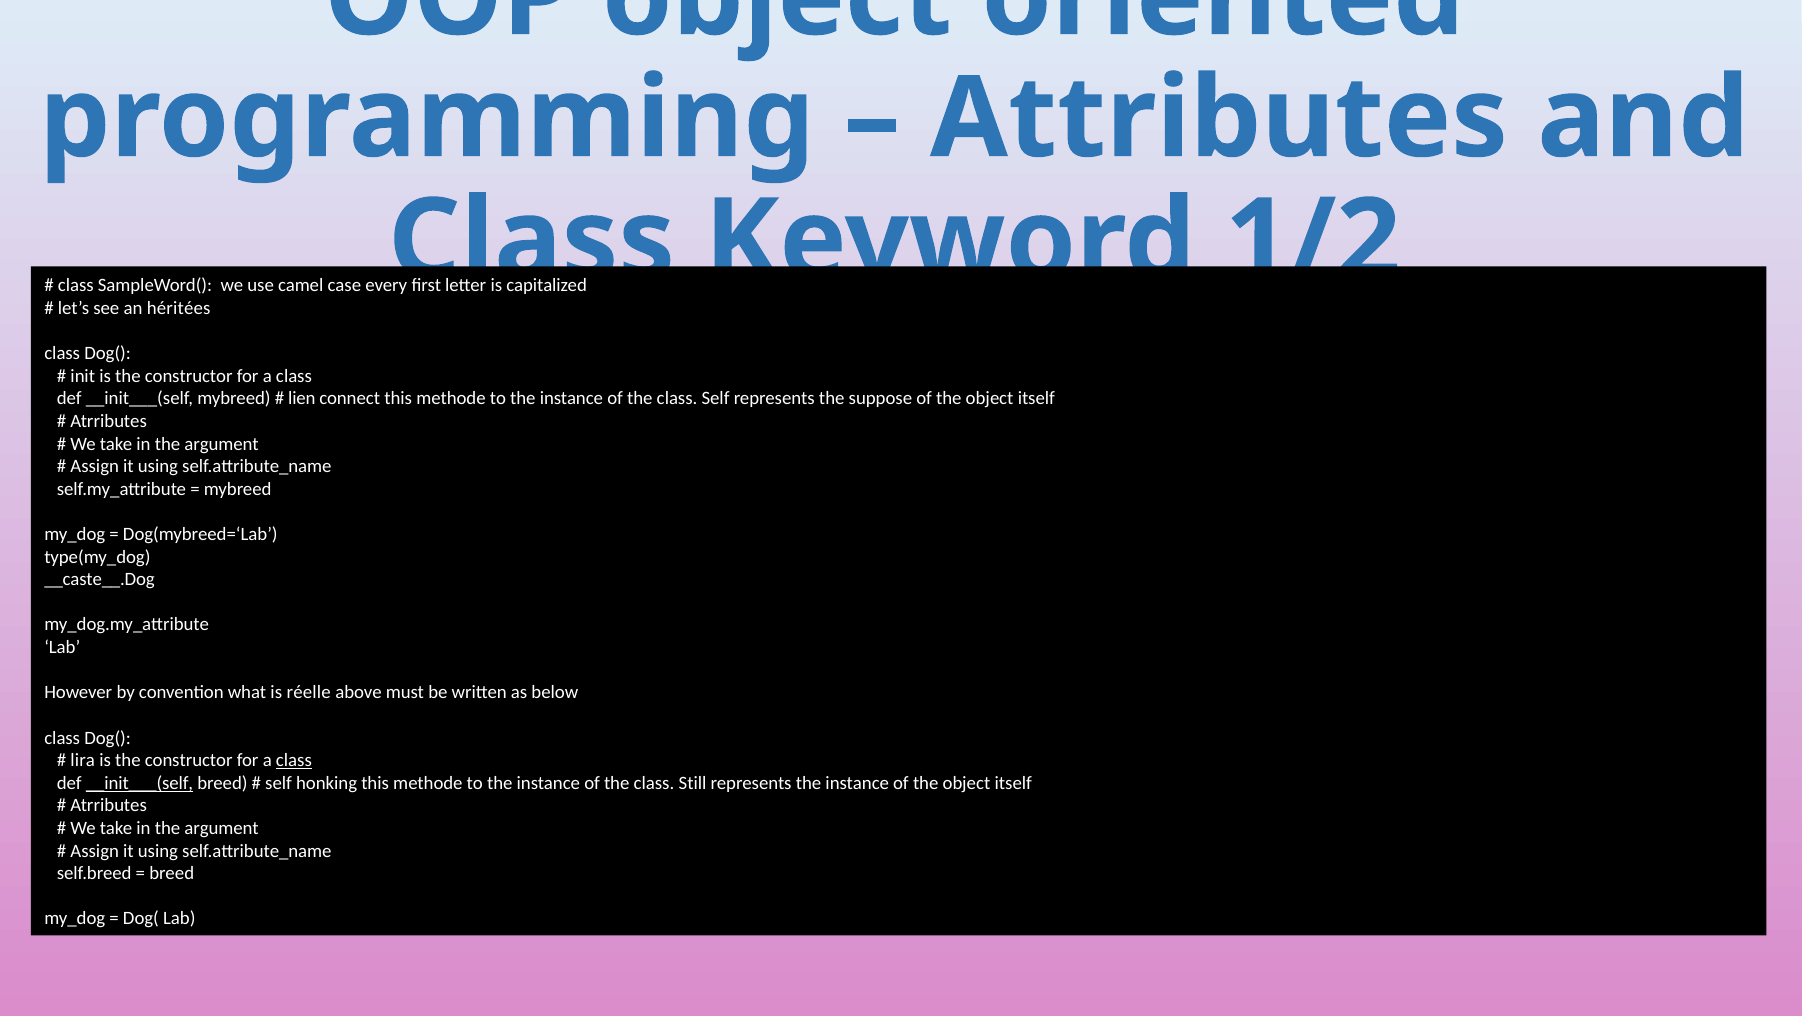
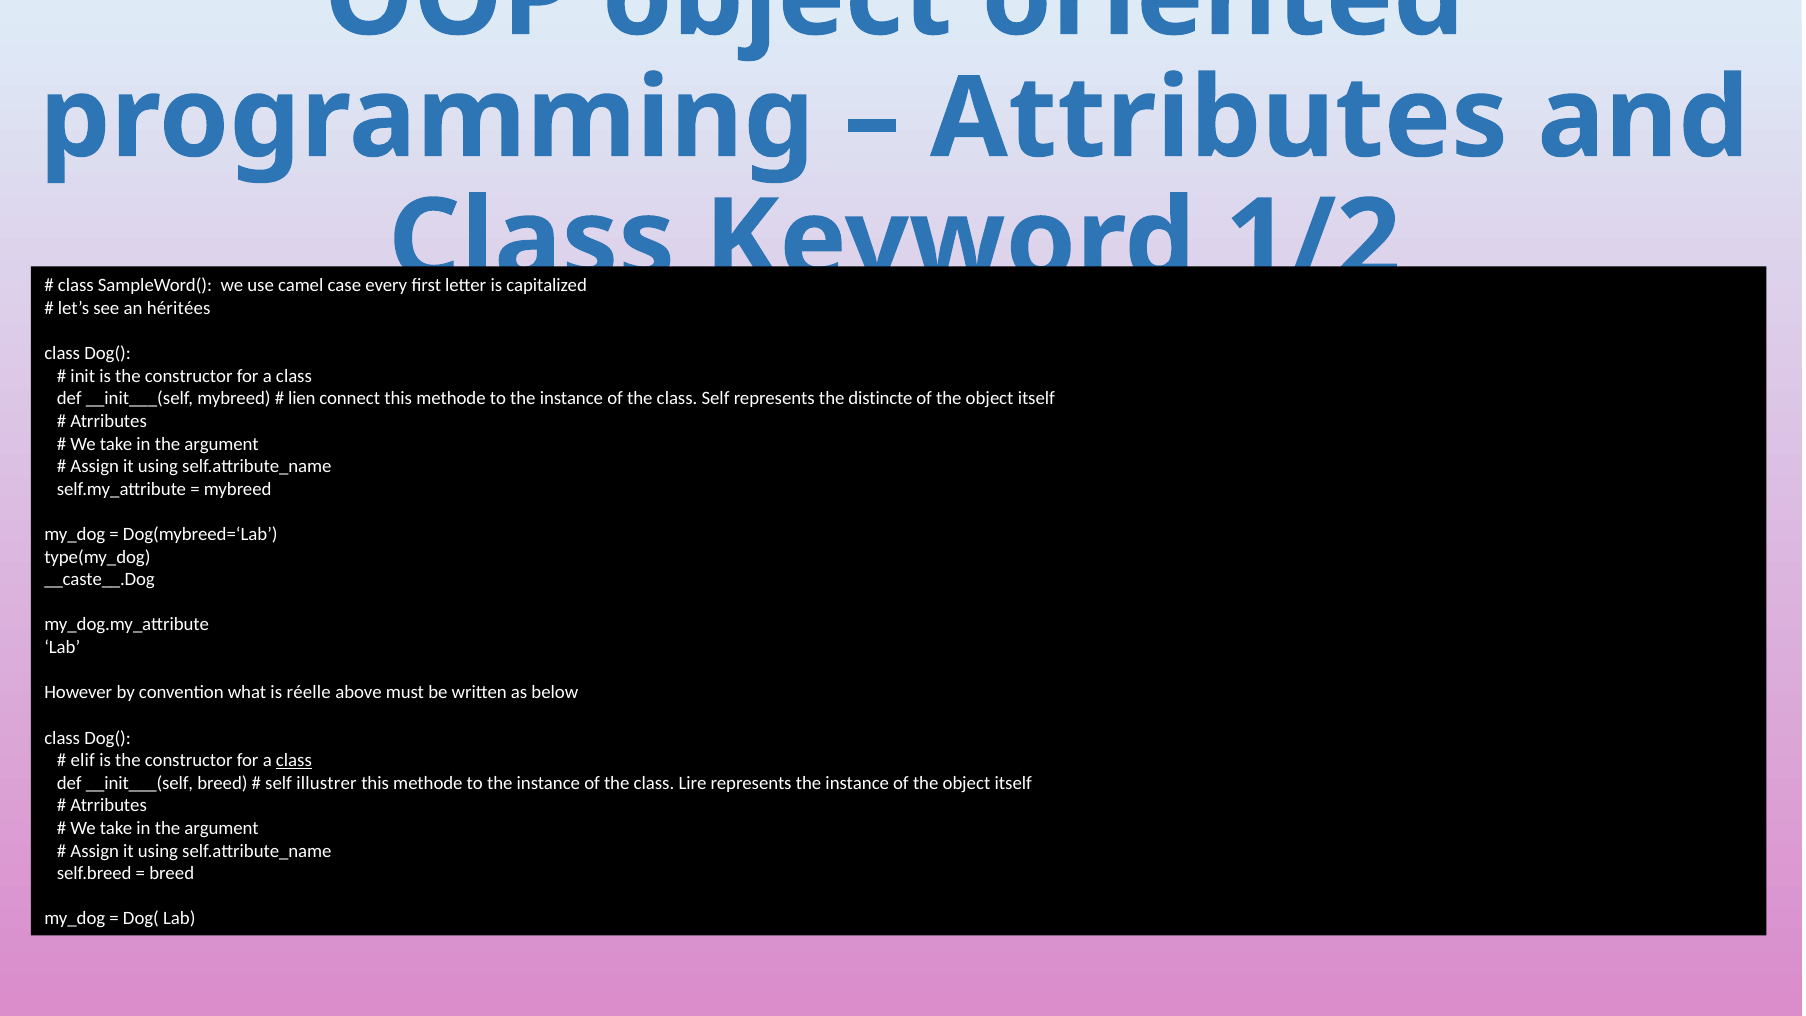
suppose: suppose -> distincte
lira: lira -> elif
__init___(self at (140, 783) underline: present -> none
honking: honking -> illustrer
Still: Still -> Lire
